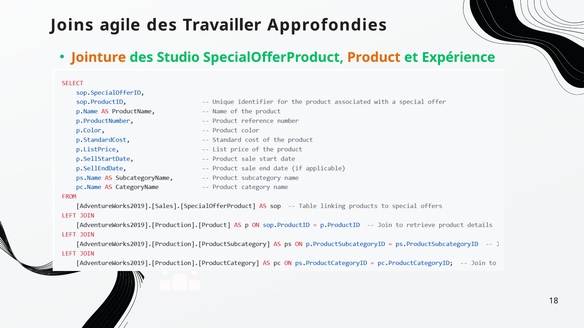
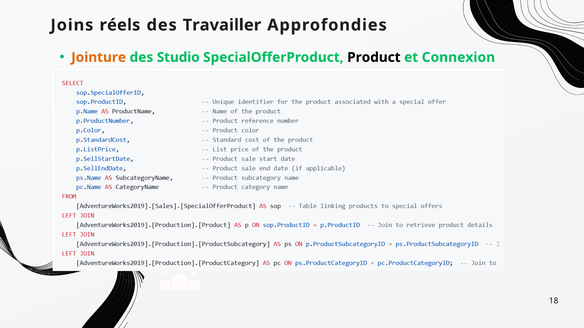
agile: agile -> réels
Product colour: orange -> black
Expérience: Expérience -> Connexion
